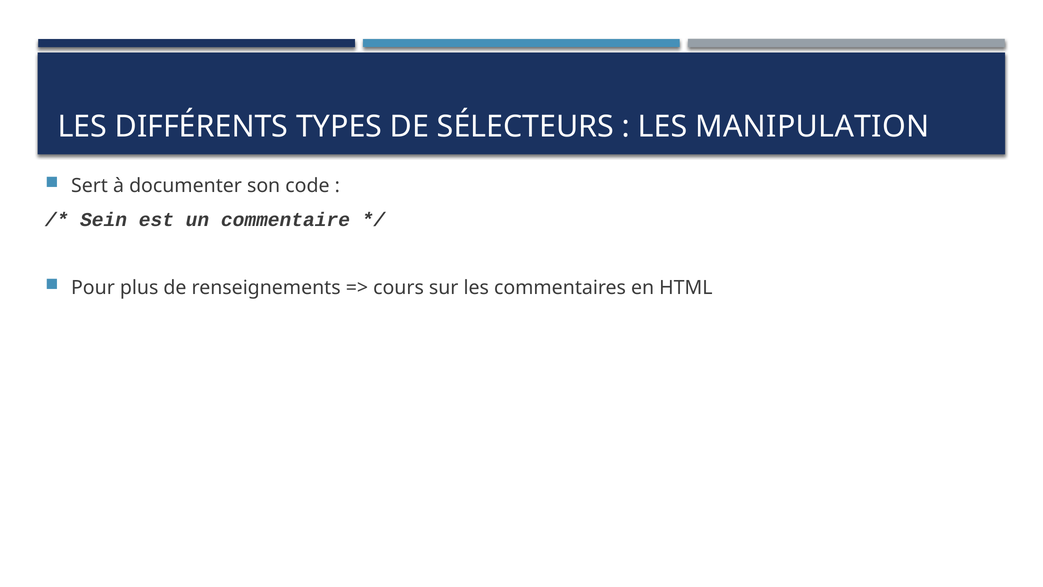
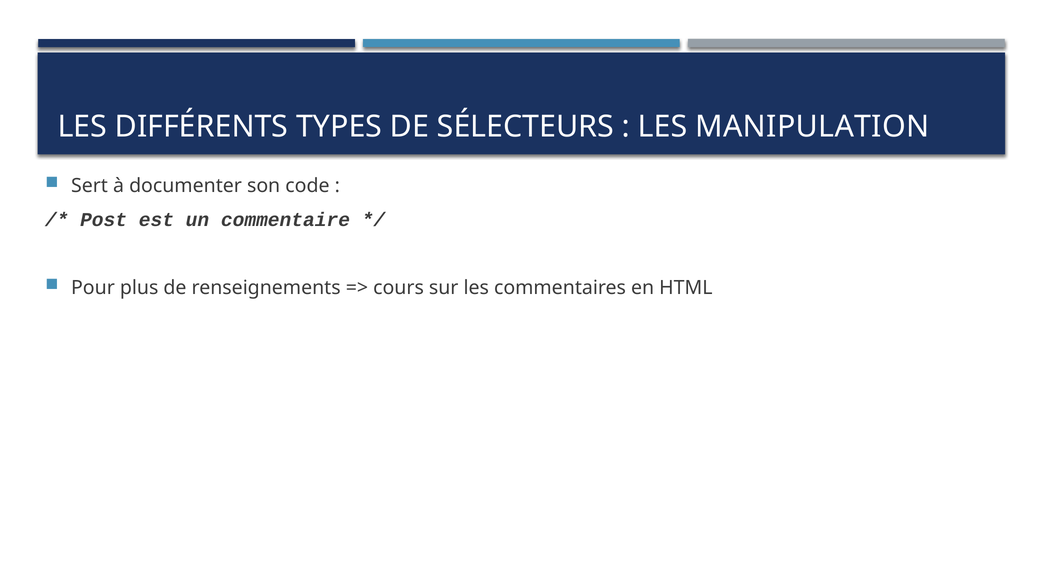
Sein: Sein -> Post
